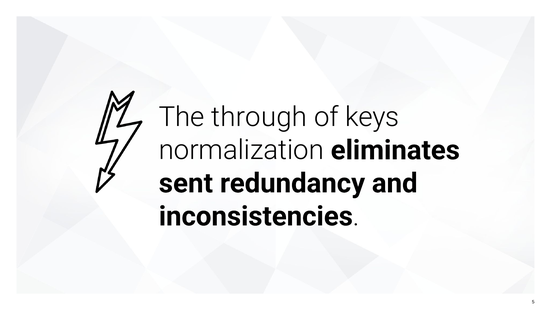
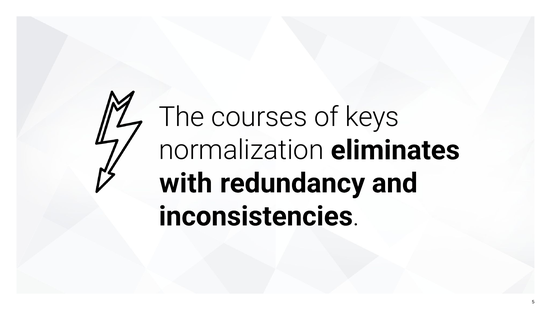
through: through -> courses
sent: sent -> with
